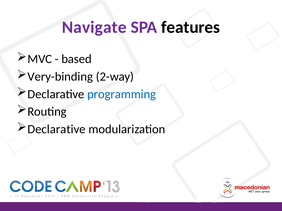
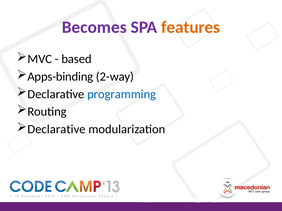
Navigate: Navigate -> Becomes
features colour: black -> orange
Very-binding: Very-binding -> Apps-binding
